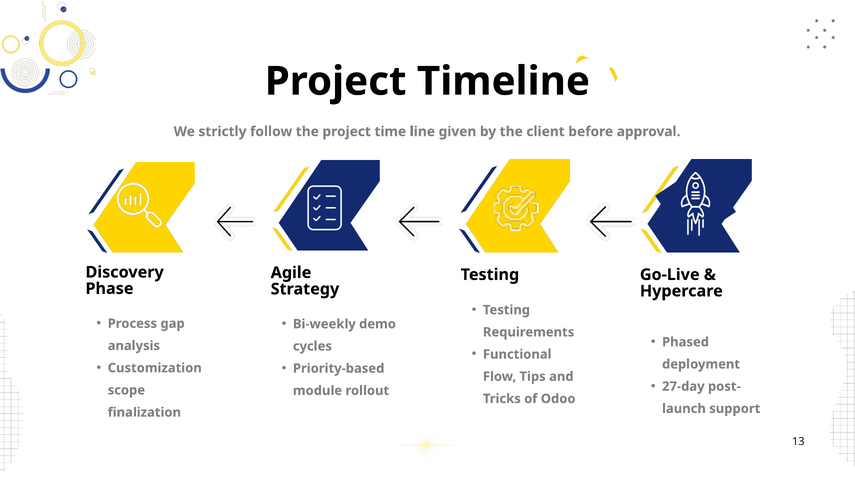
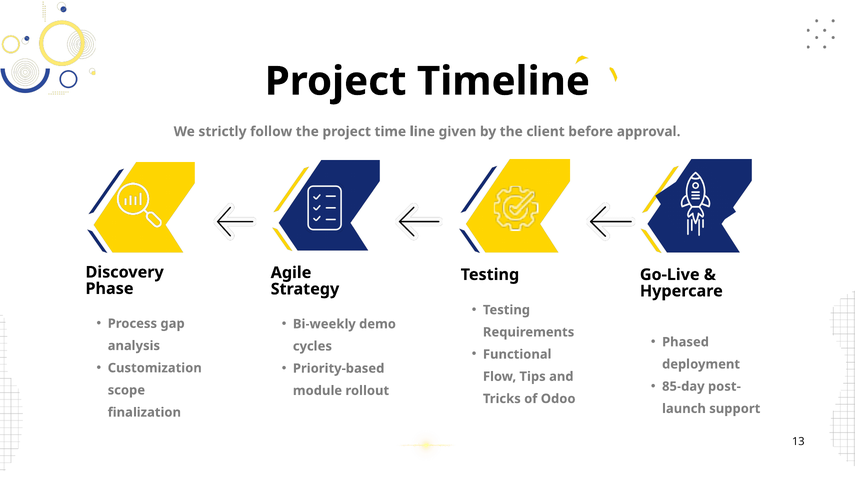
27-day: 27-day -> 85-day
